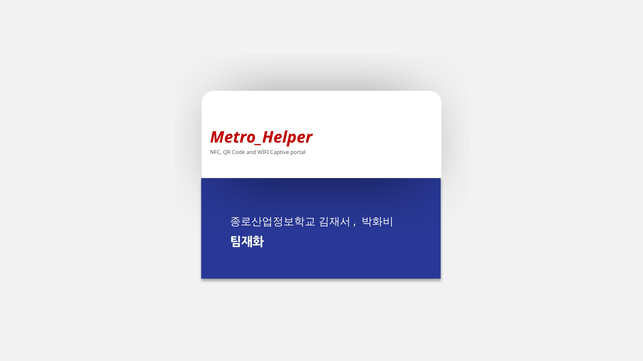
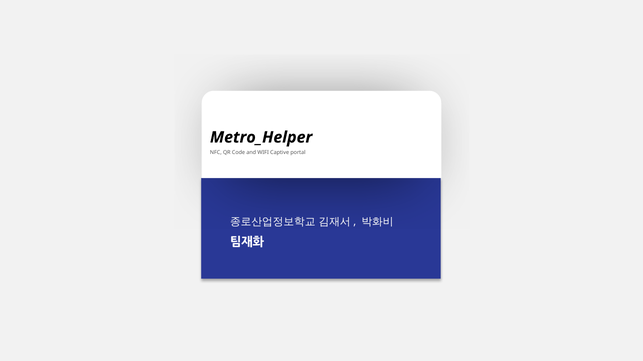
Metro_Helper colour: red -> black
